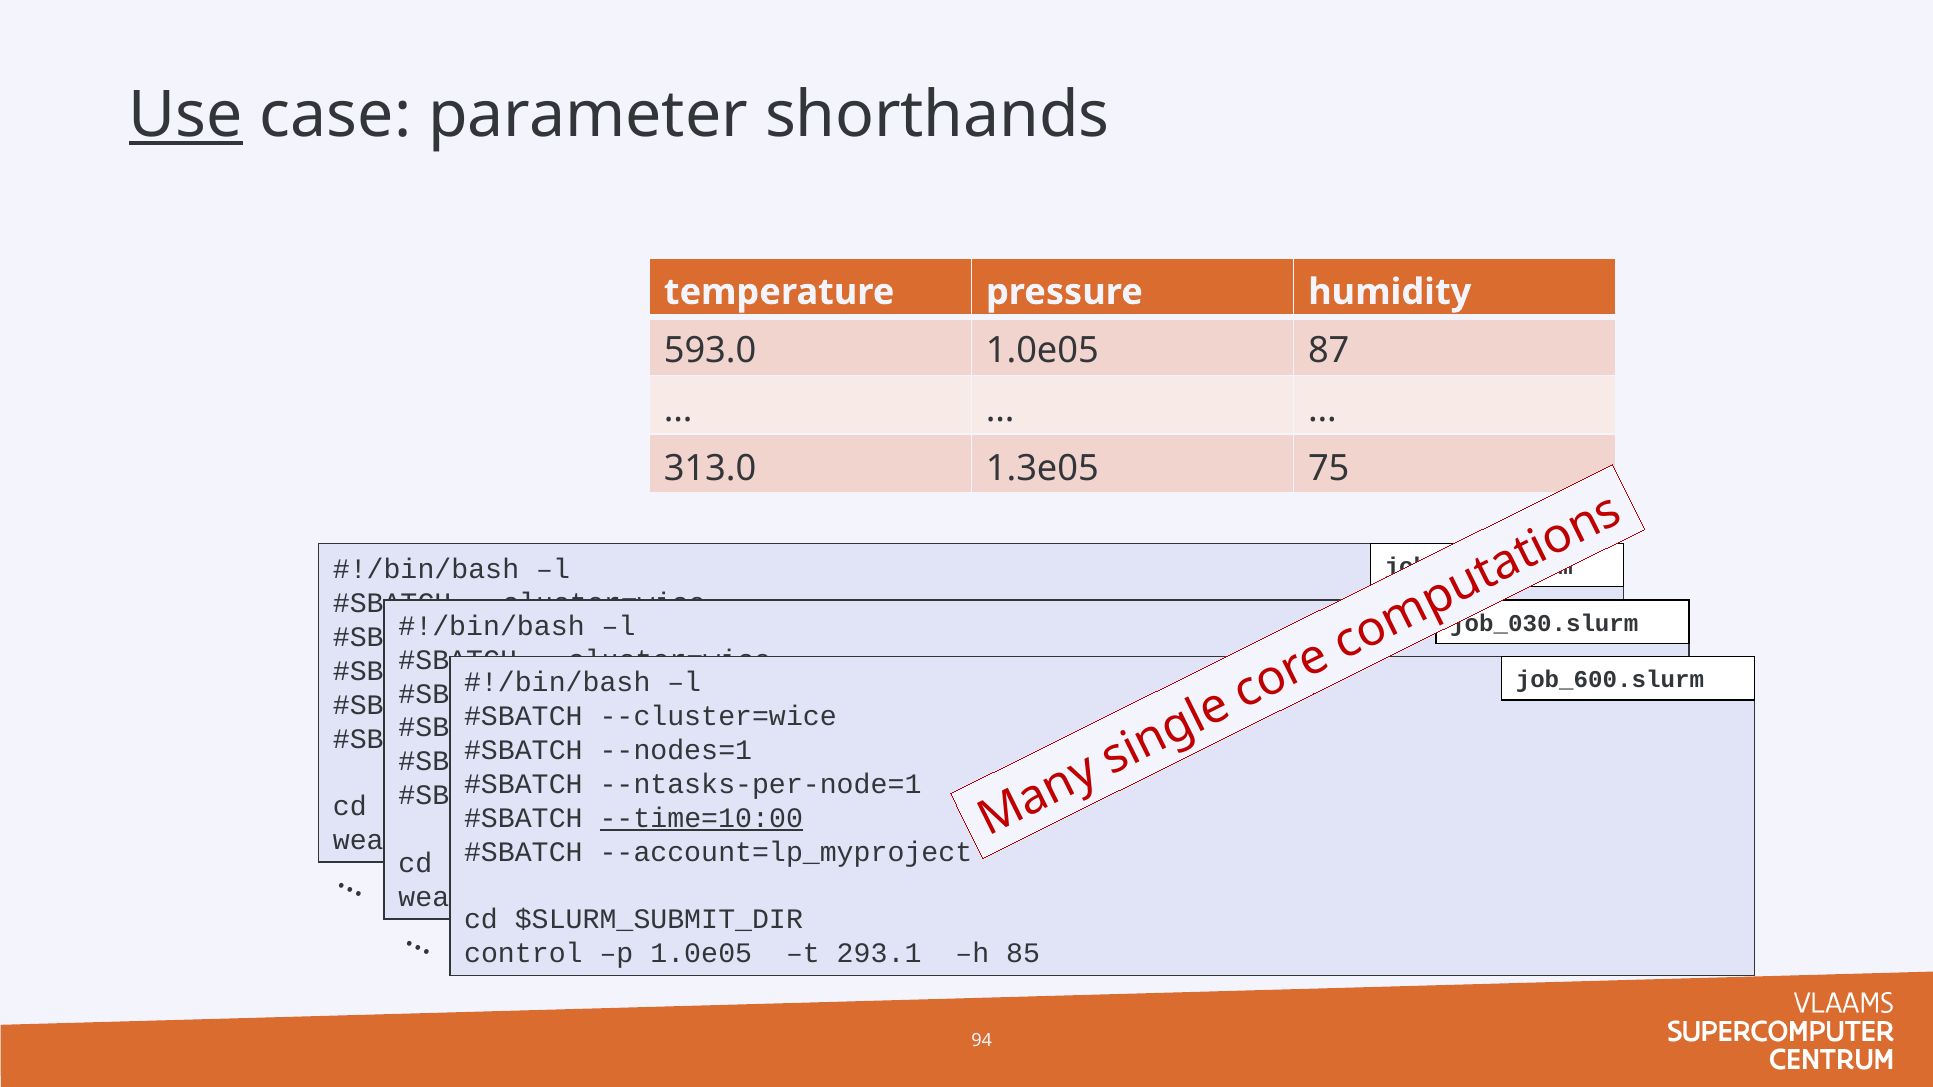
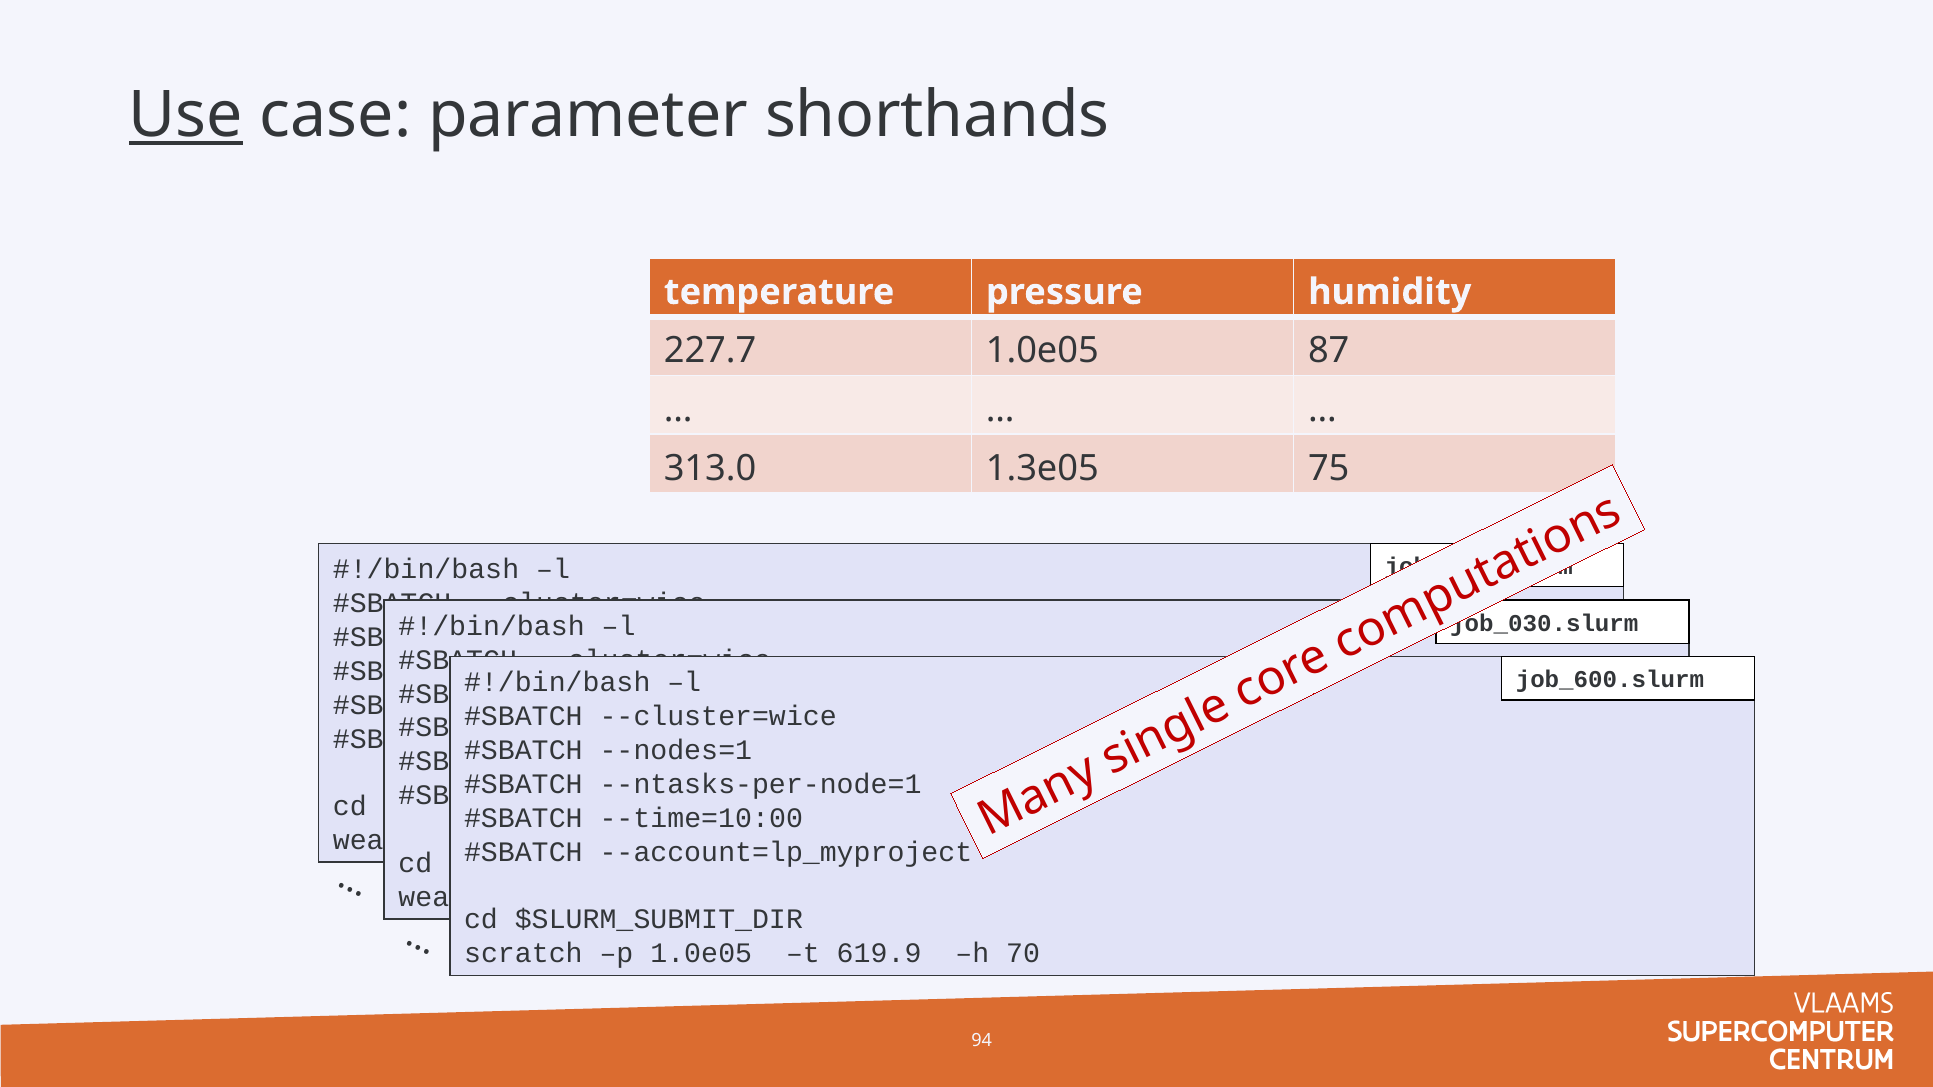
593.0: 593.0 -> 227.7
--time=10:00 at (701, 818) underline: present -> none
control: control -> scratch
293.1: 293.1 -> 619.9
85: 85 -> 70
